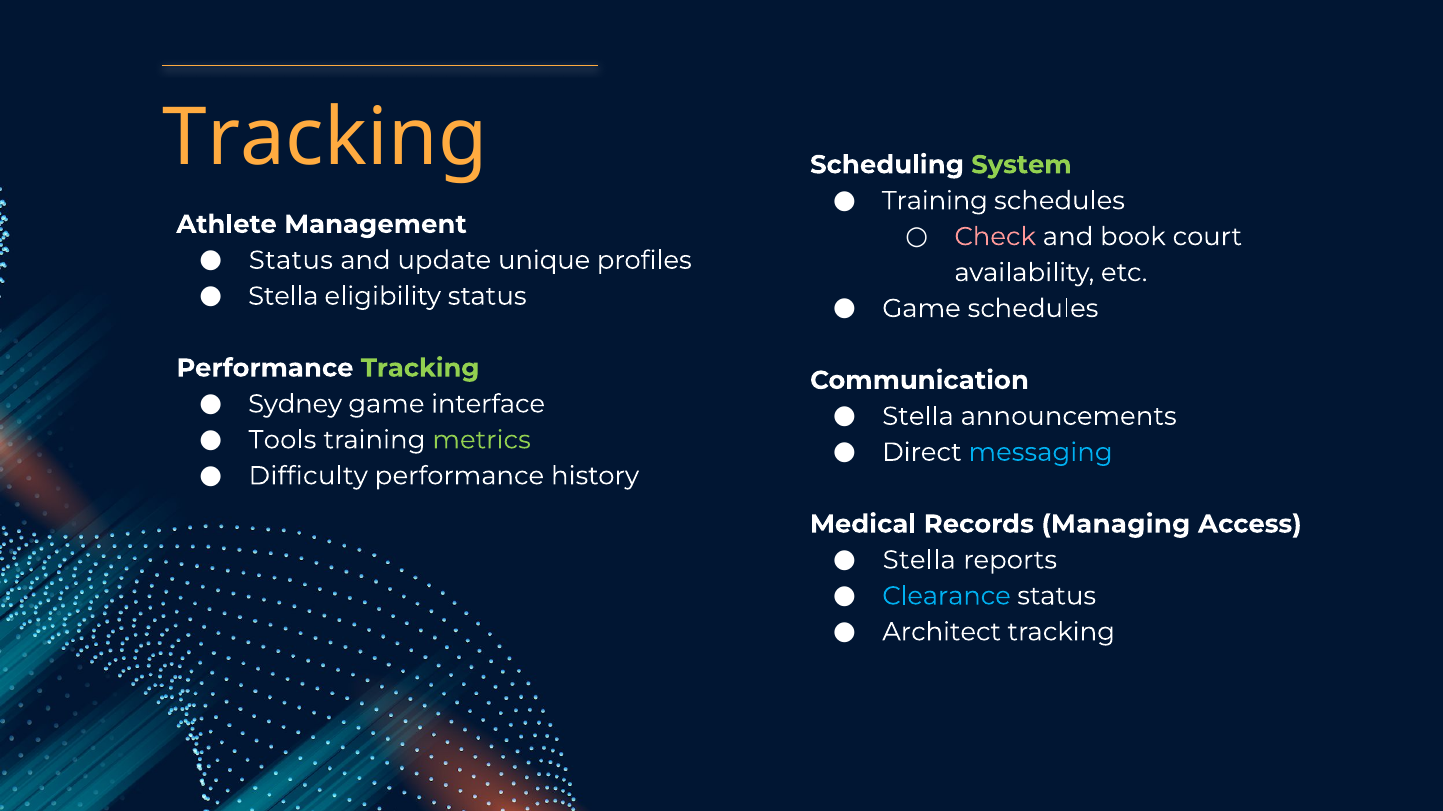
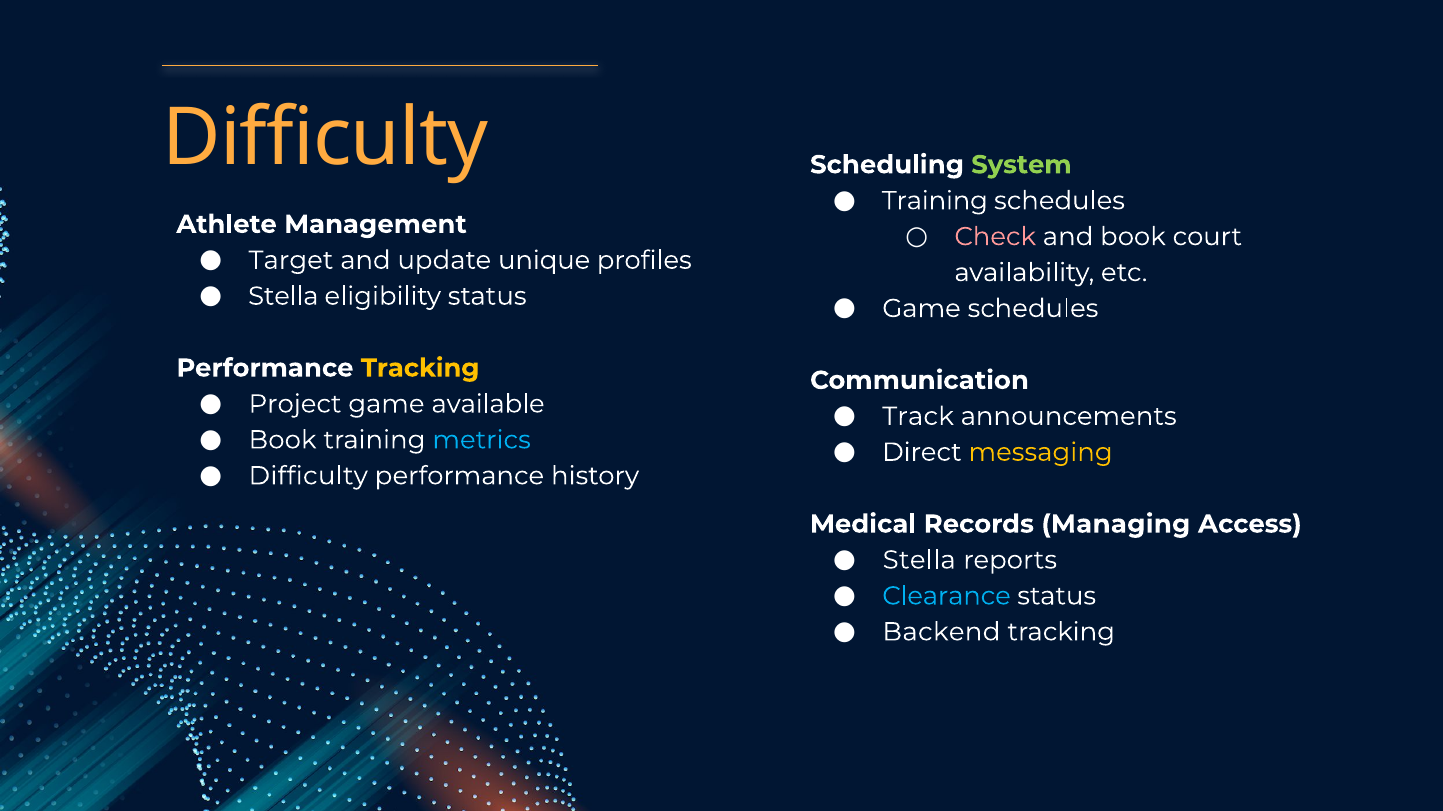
Tracking at (325, 138): Tracking -> Difficulty
Status at (291, 260): Status -> Target
Tracking at (420, 368) colour: light green -> yellow
Sydney: Sydney -> Project
interface: interface -> available
Stella at (918, 417): Stella -> Track
Tools at (282, 440): Tools -> Book
metrics colour: light green -> light blue
messaging colour: light blue -> yellow
Architect: Architect -> Backend
